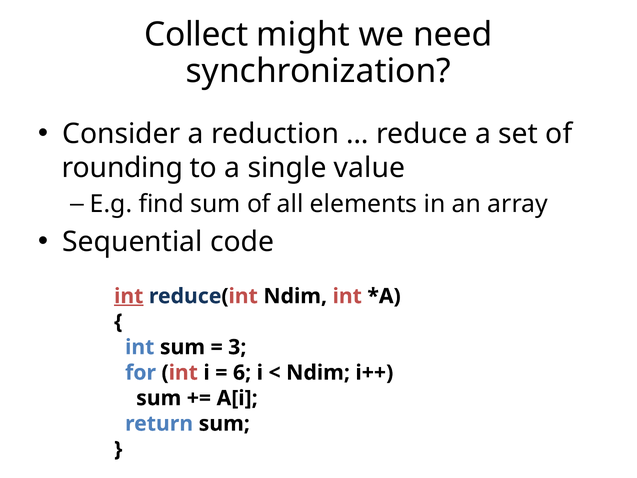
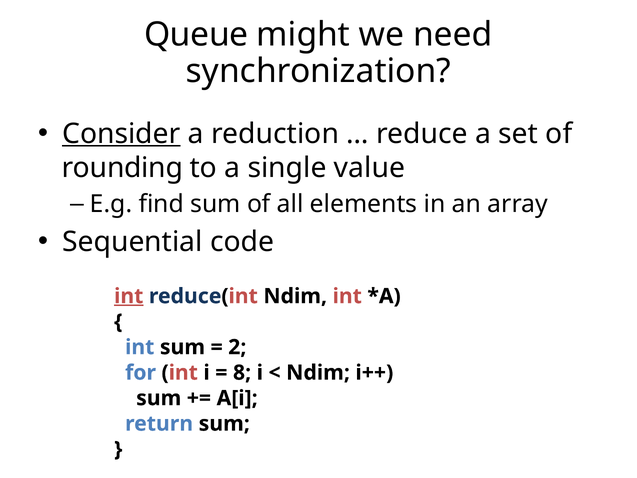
Collect: Collect -> Queue
Consider underline: none -> present
3: 3 -> 2
6: 6 -> 8
